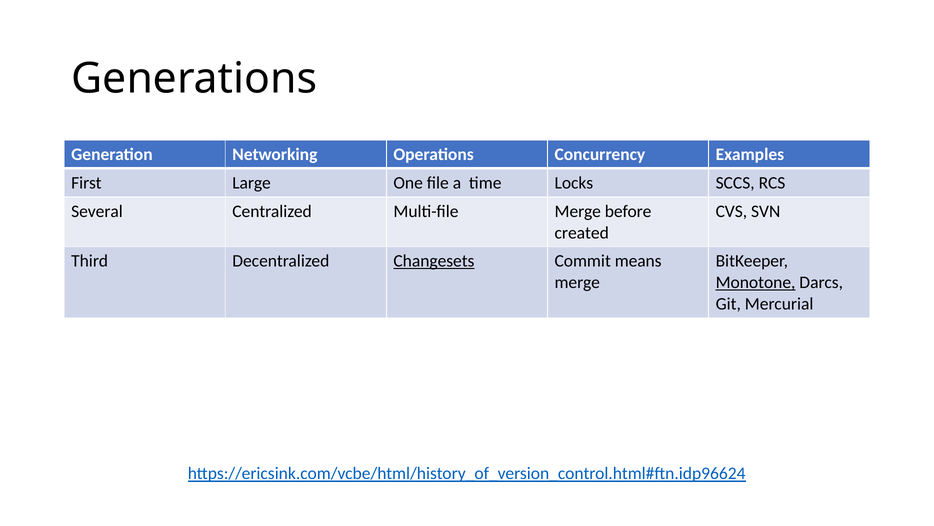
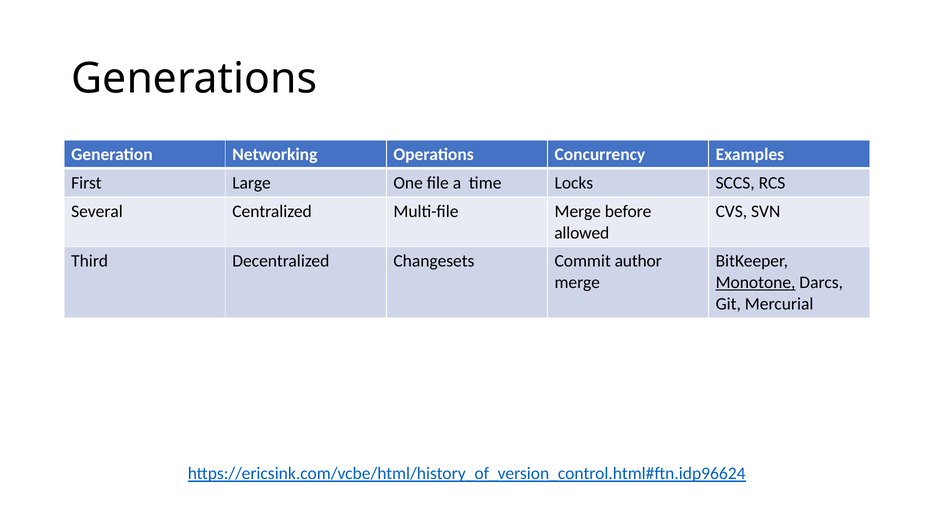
created: created -> allowed
Changesets underline: present -> none
means: means -> author
